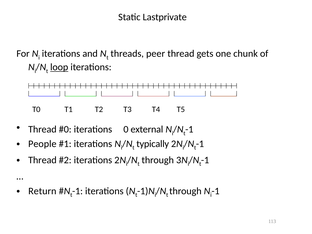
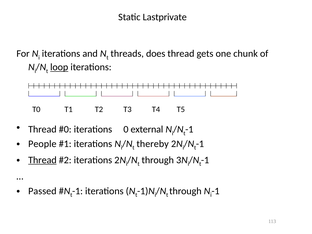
peer: peer -> does
typically: typically -> thereby
Thread at (42, 160) underline: none -> present
Return: Return -> Passed
